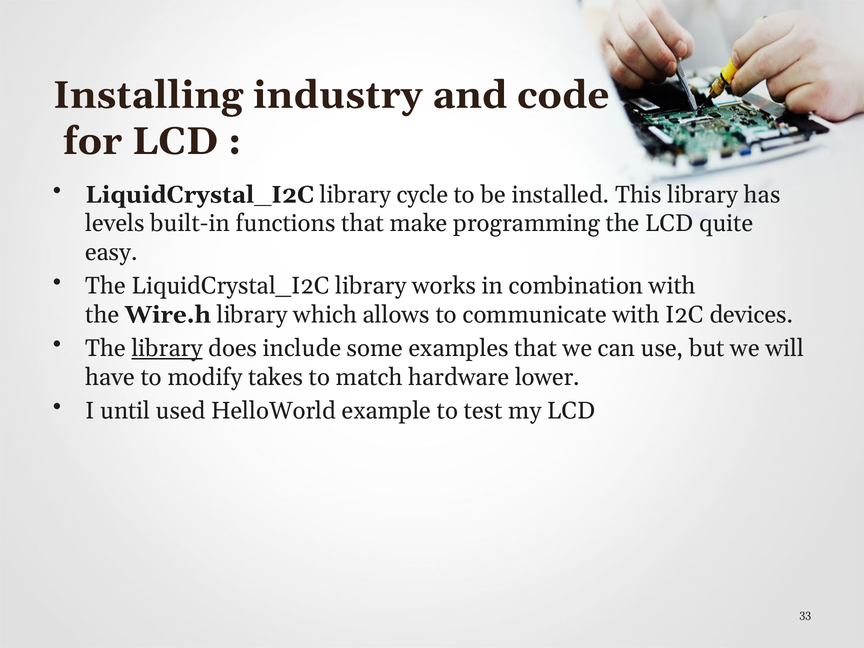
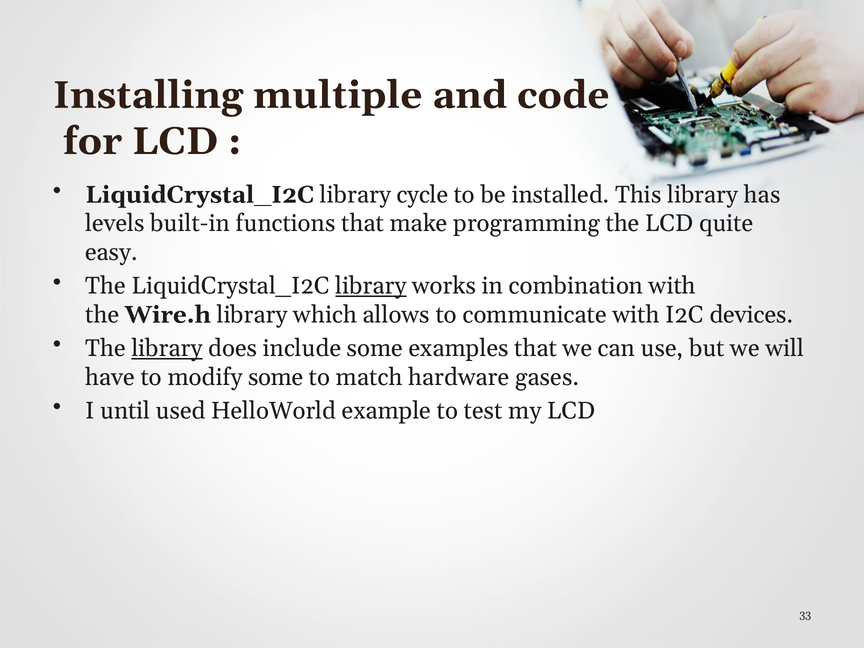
industry: industry -> multiple
library at (371, 286) underline: none -> present
modify takes: takes -> some
lower: lower -> gases
